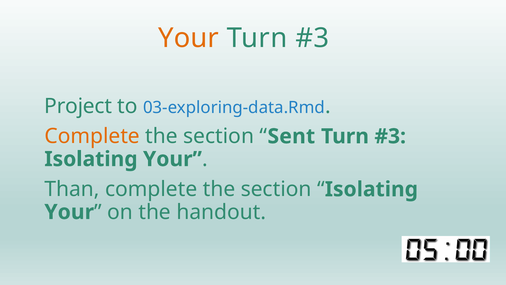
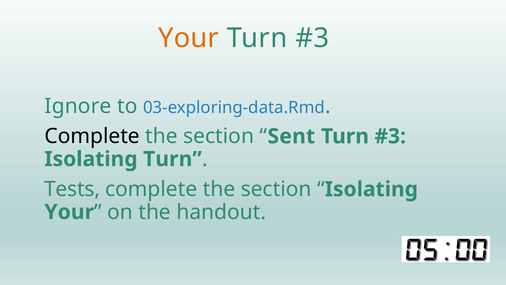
Project: Project -> Ignore
Complete at (92, 136) colour: orange -> black
Your at (172, 159): Your -> Turn
Than: Than -> Tests
